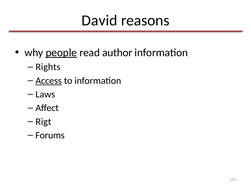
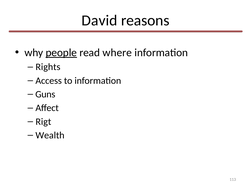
author: author -> where
Access underline: present -> none
Laws: Laws -> Guns
Forums: Forums -> Wealth
